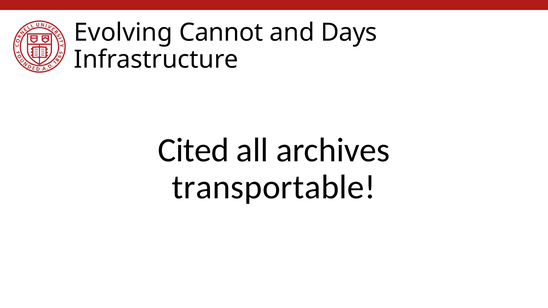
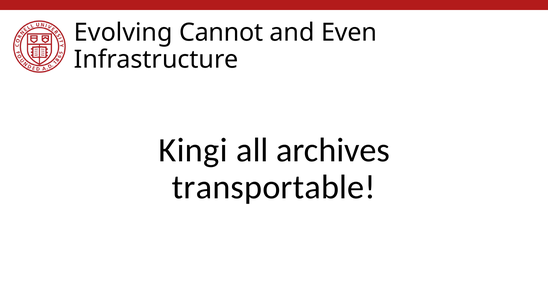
Days: Days -> Even
Cited: Cited -> Kingi
